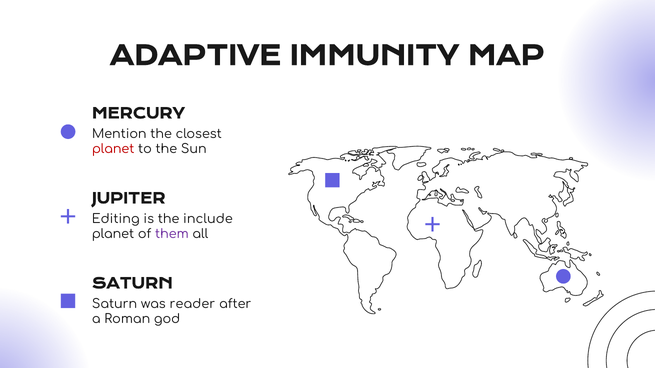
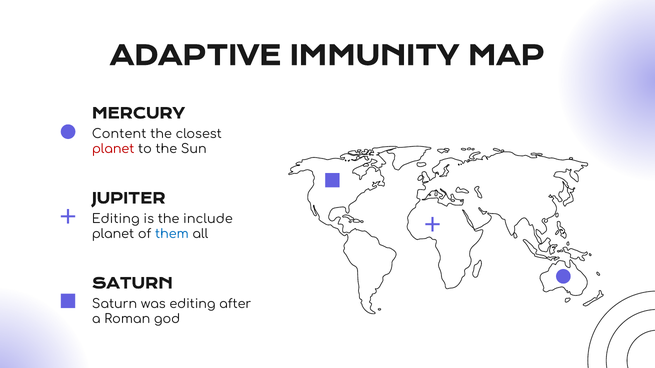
Mention: Mention -> Content
them colour: purple -> blue
was reader: reader -> editing
